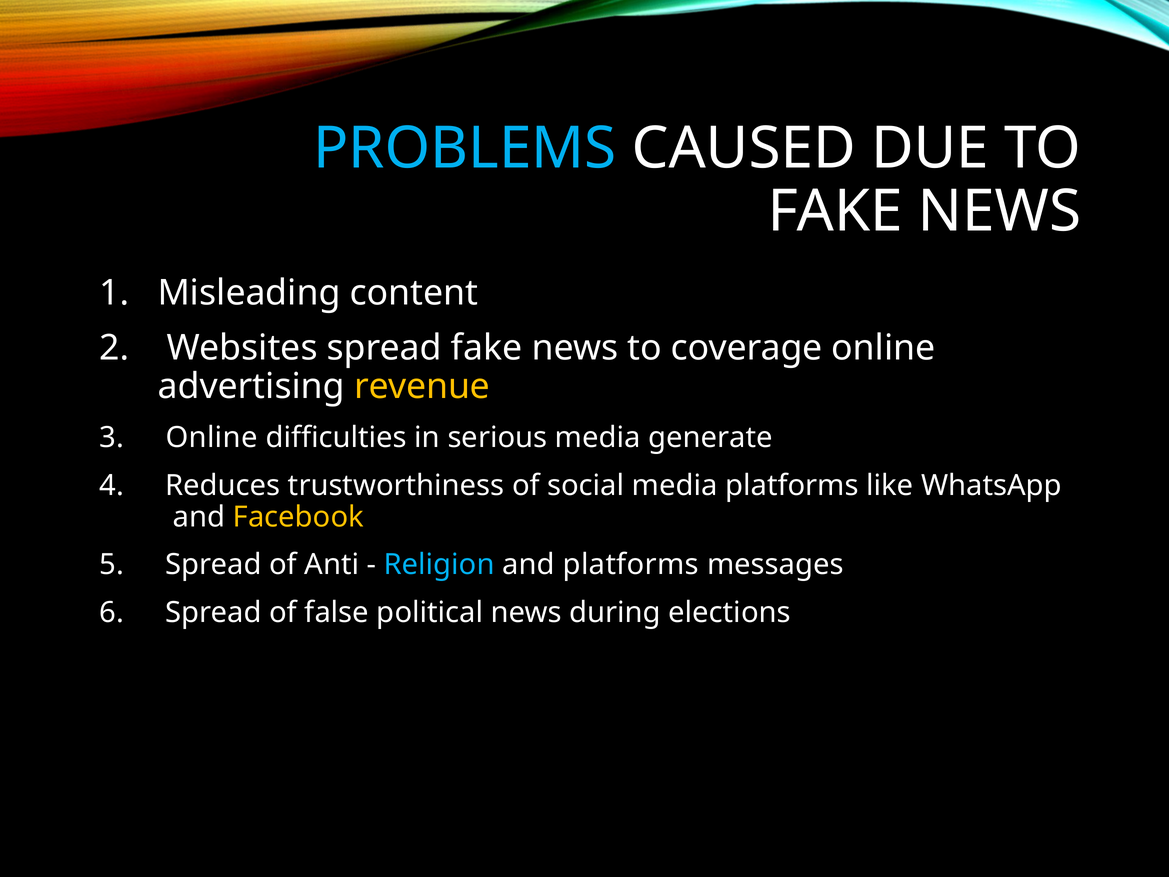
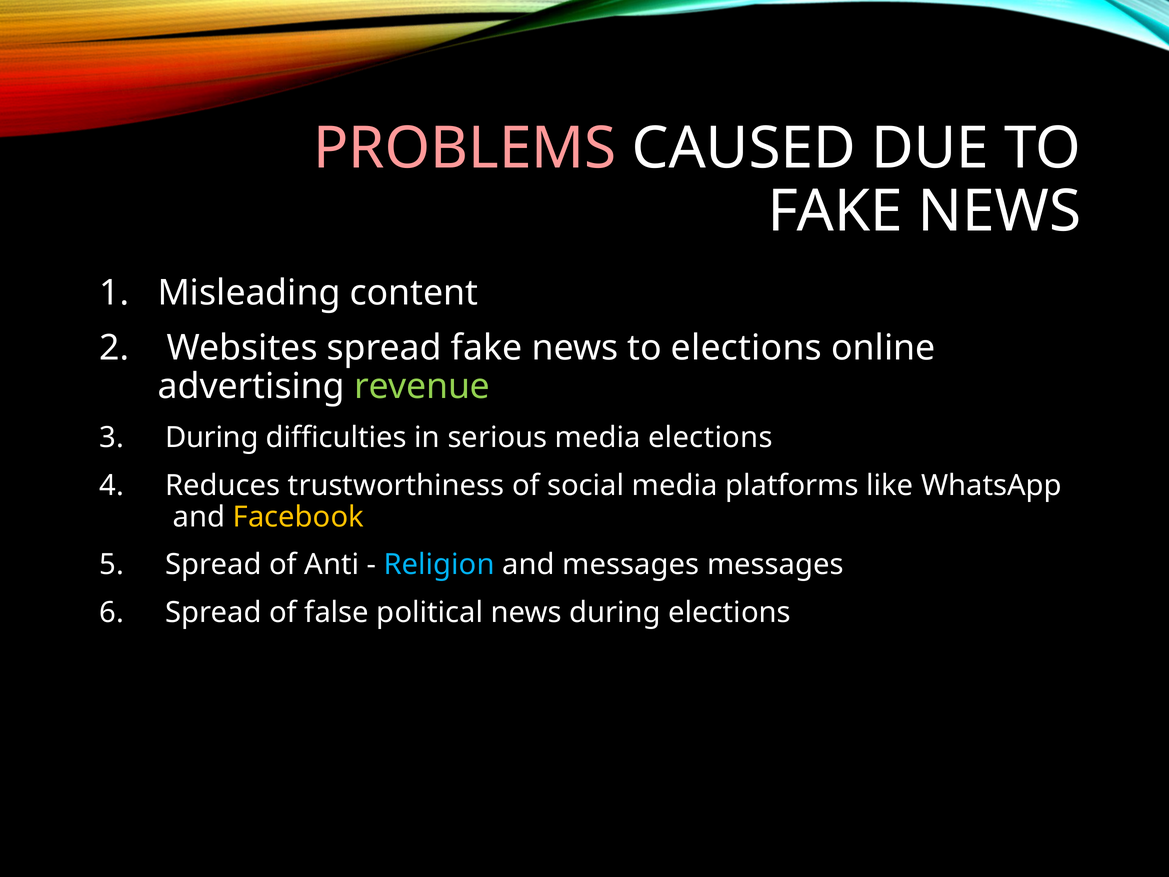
PROBLEMS colour: light blue -> pink
to coverage: coverage -> elections
revenue colour: yellow -> light green
Online at (212, 437): Online -> During
media generate: generate -> elections
and platforms: platforms -> messages
